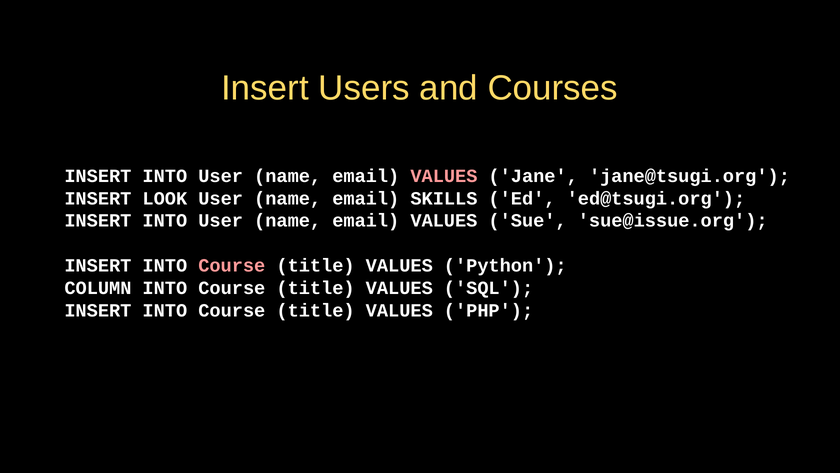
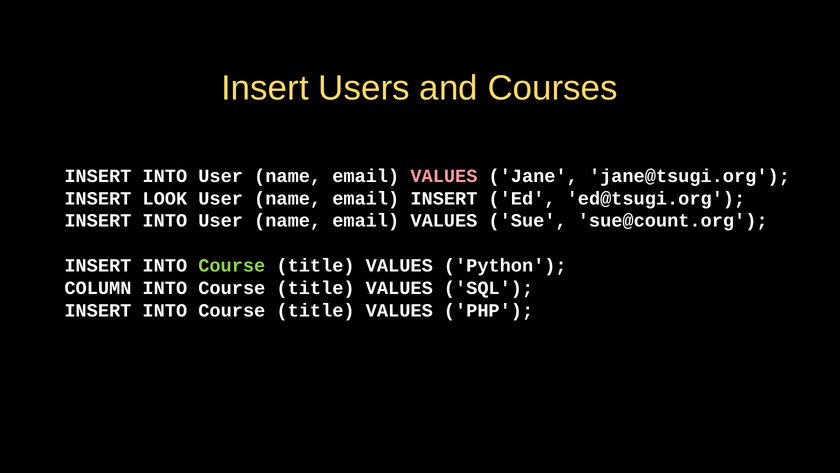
email SKILLS: SKILLS -> INSERT
sue@issue.org: sue@issue.org -> sue@count.org
Course at (232, 265) colour: pink -> light green
